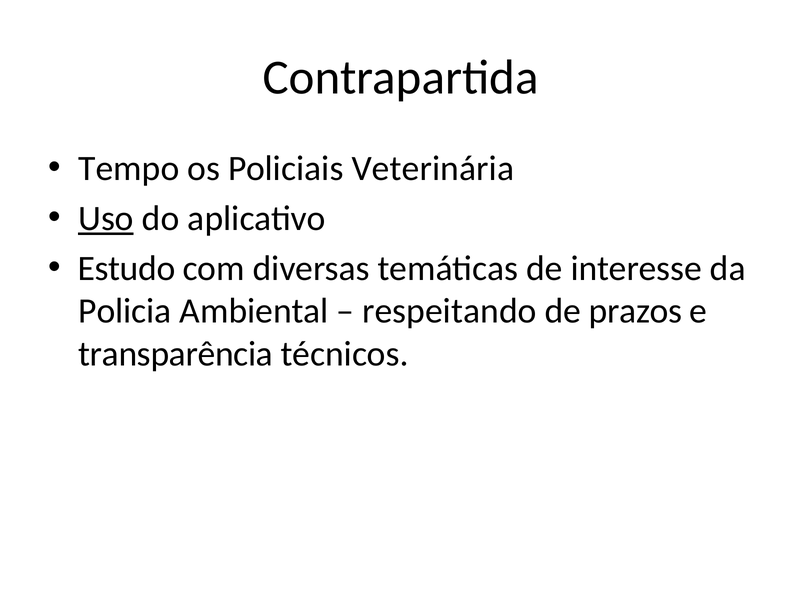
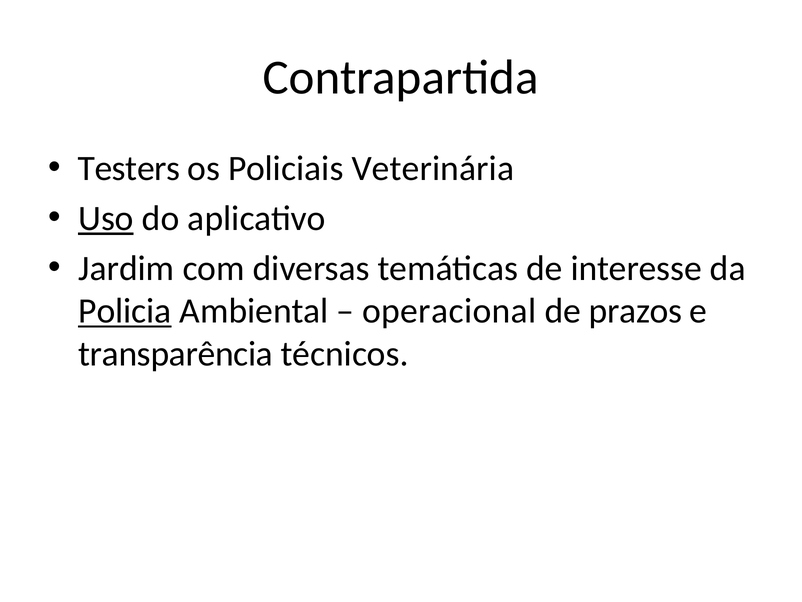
Tempo: Tempo -> Testers
Estudo: Estudo -> Jardim
Policia underline: none -> present
respeitando: respeitando -> operacional
